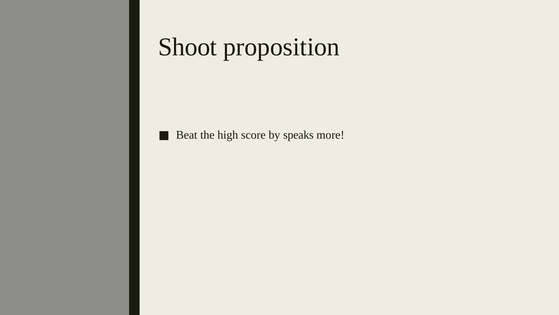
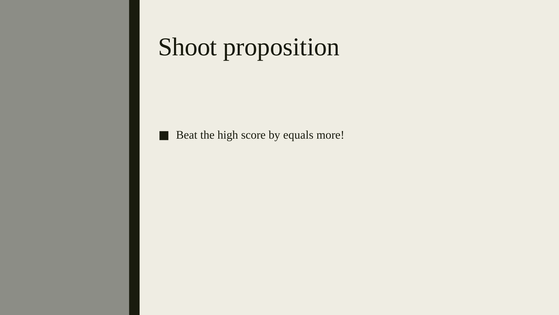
speaks: speaks -> equals
